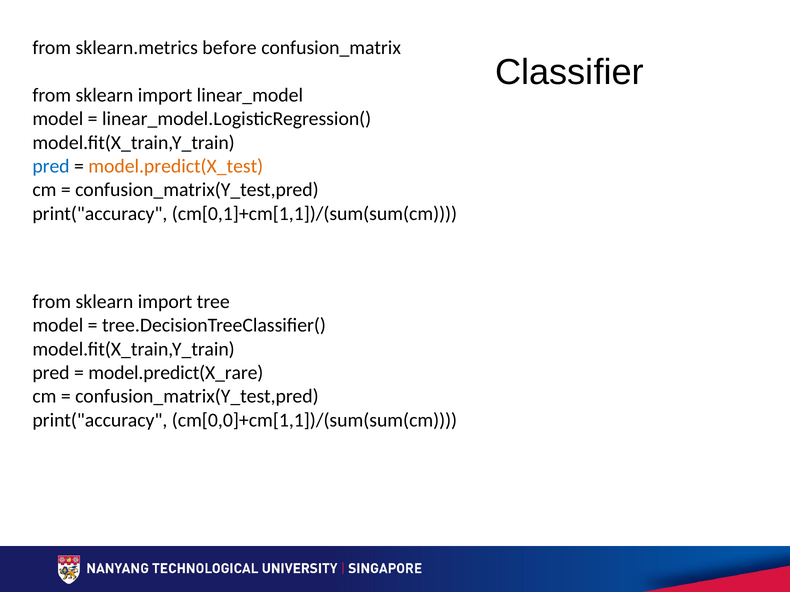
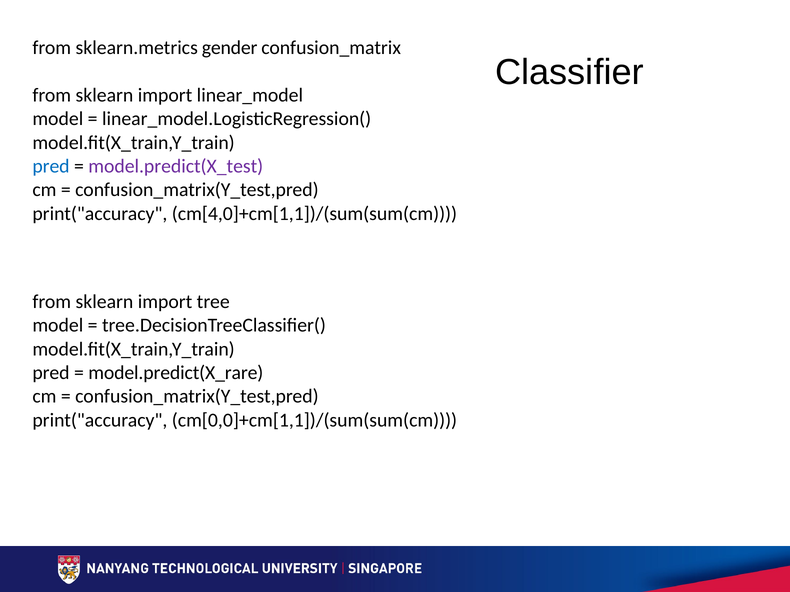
before: before -> gender
model.predict(X_test colour: orange -> purple
cm[0,1]+cm[1,1])/(sum(sum(cm: cm[0,1]+cm[1,1])/(sum(sum(cm -> cm[4,0]+cm[1,1])/(sum(sum(cm
